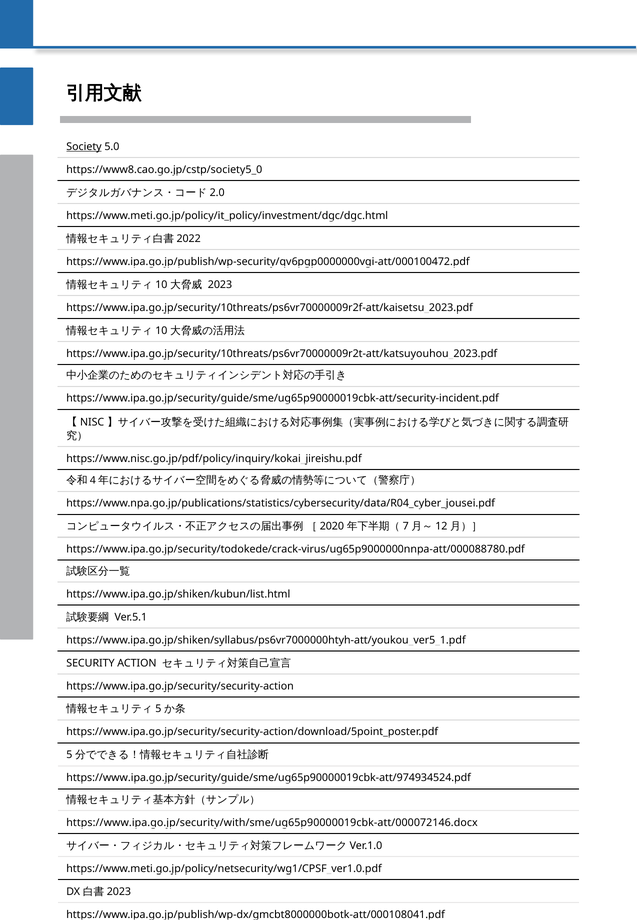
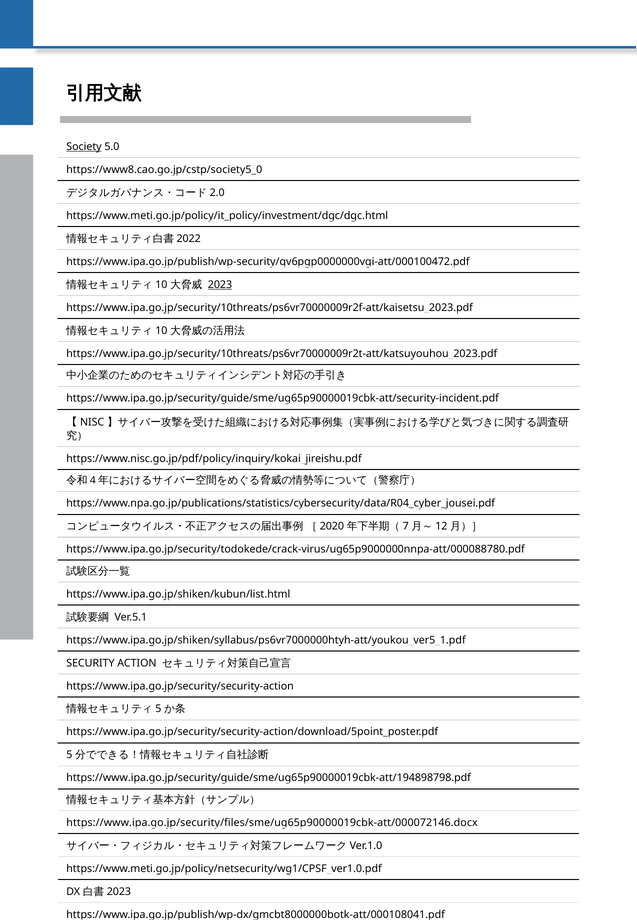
2023 underline: none -> present
https://www.ipa.go.jp/security/guide/sme/ug65p90000019cbk-att/974934524.pdf: https://www.ipa.go.jp/security/guide/sme/ug65p90000019cbk-att/974934524.pdf -> https://www.ipa.go.jp/security/guide/sme/ug65p90000019cbk-att/194898798.pdf
https://www.ipa.go.jp/security/with/sme/ug65p90000019cbk-att/000072146.docx: https://www.ipa.go.jp/security/with/sme/ug65p90000019cbk-att/000072146.docx -> https://www.ipa.go.jp/security/files/sme/ug65p90000019cbk-att/000072146.docx
